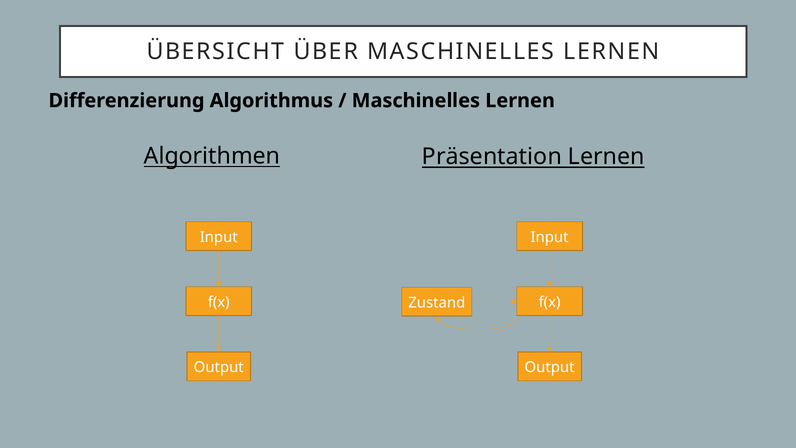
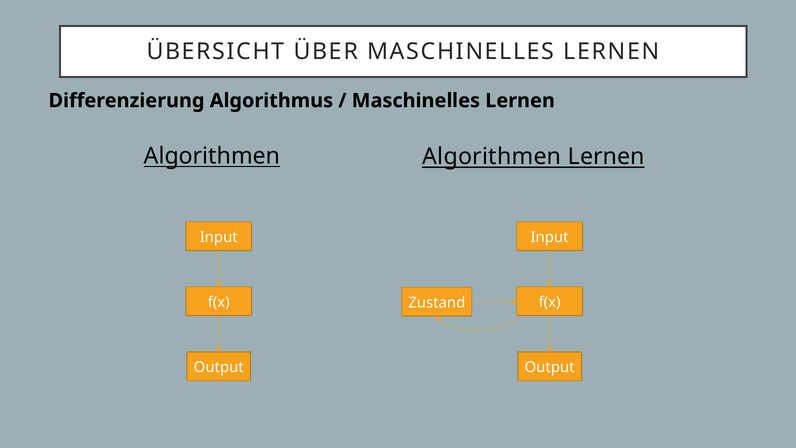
Algorithmen Präsentation: Präsentation -> Algorithmen
